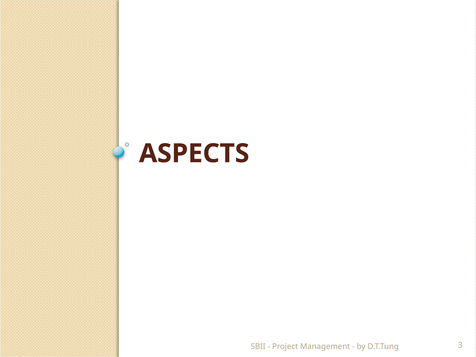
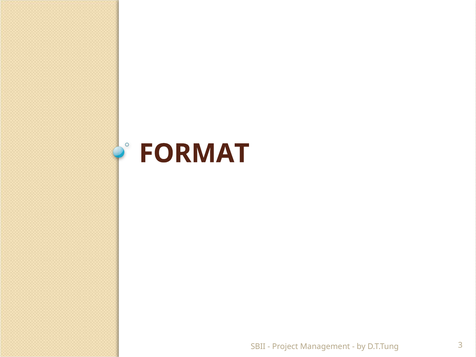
ASPECTS: ASPECTS -> FORMAT
